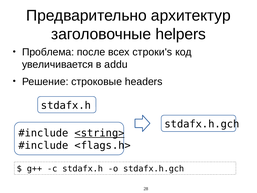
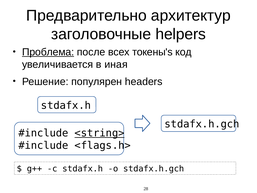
Проблема underline: none -> present
строки's: строки's -> токены's
addu: addu -> иная
строковые: строковые -> популярен
